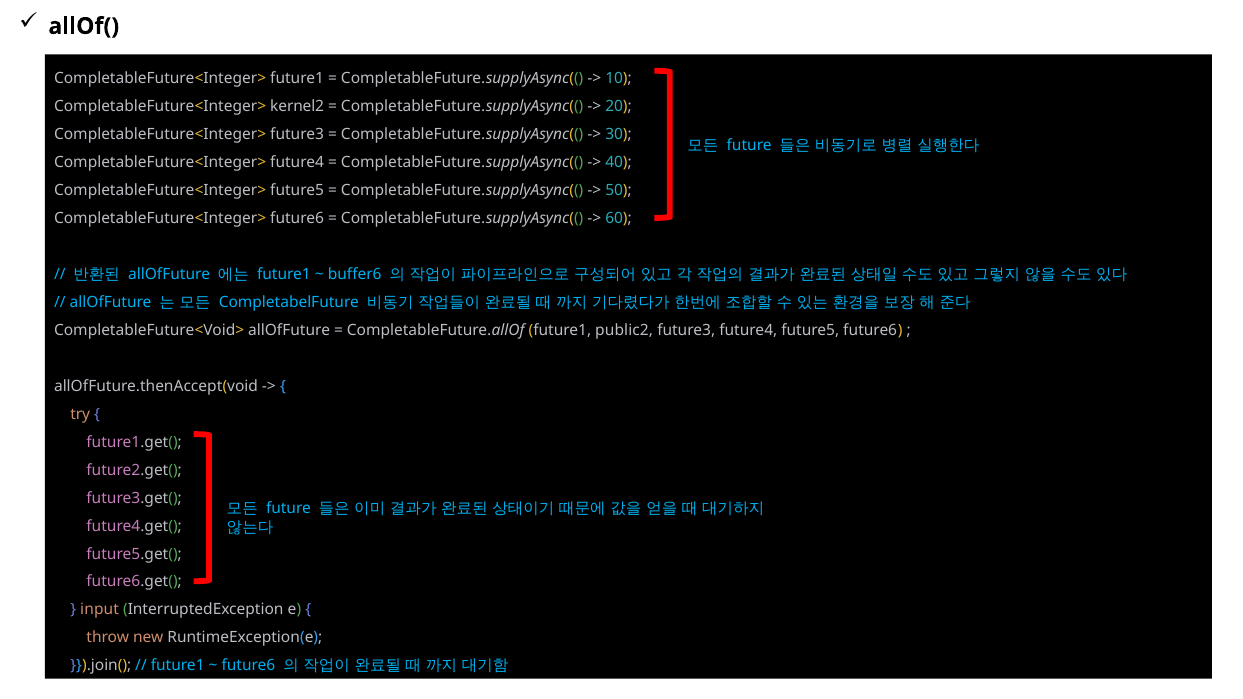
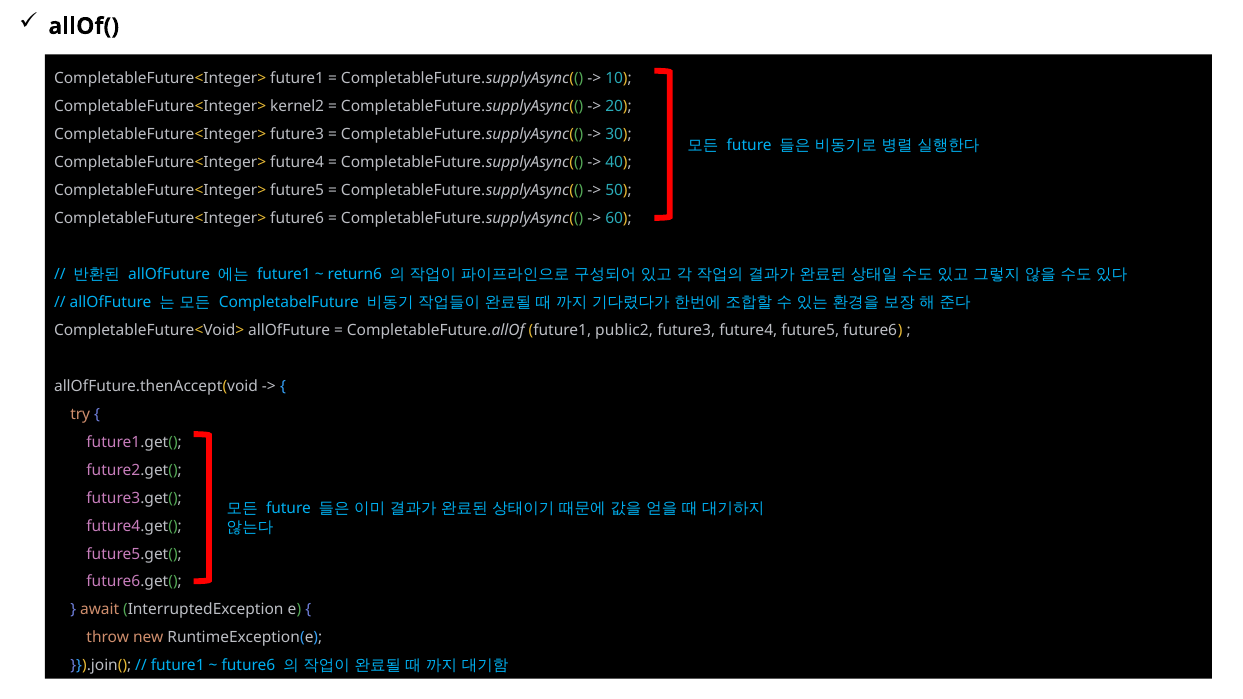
buffer6: buffer6 -> return6
input: input -> await
